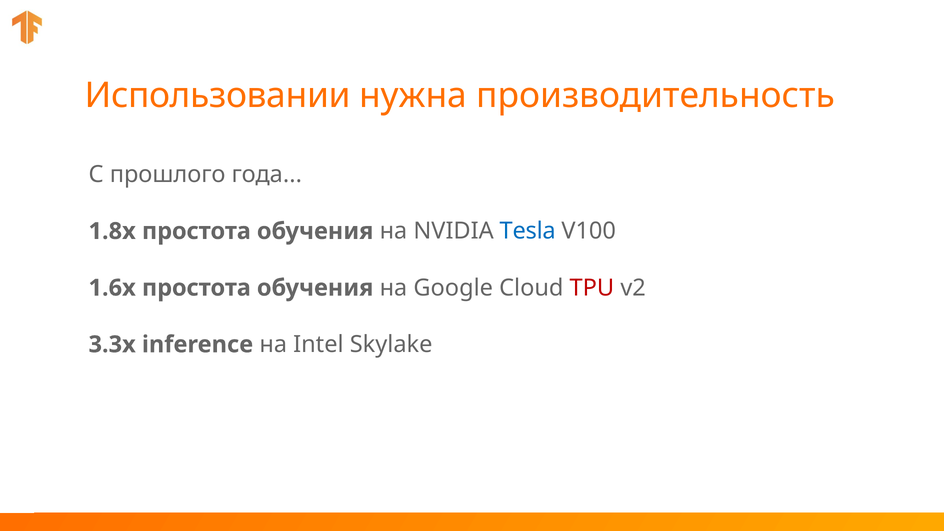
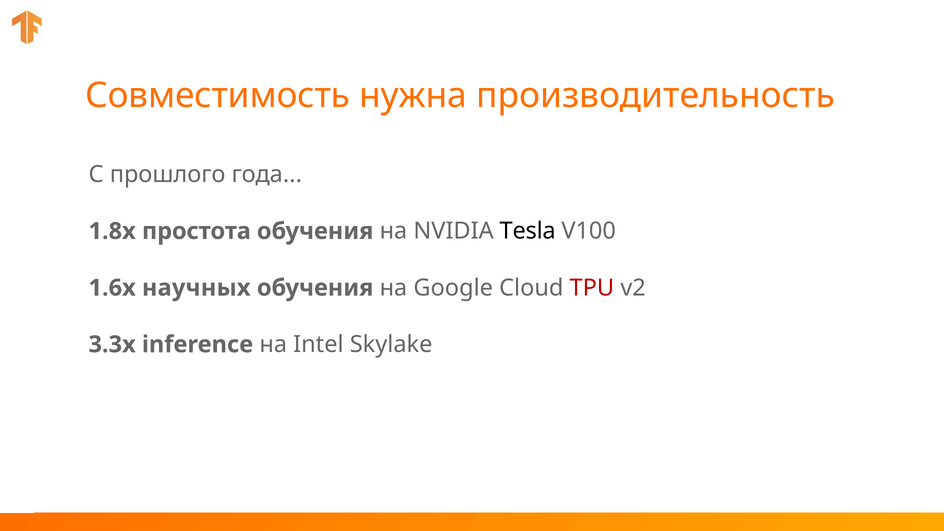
Использовании: Использовании -> Совместимость
Tesla colour: blue -> black
1.6x простота: простота -> научных
